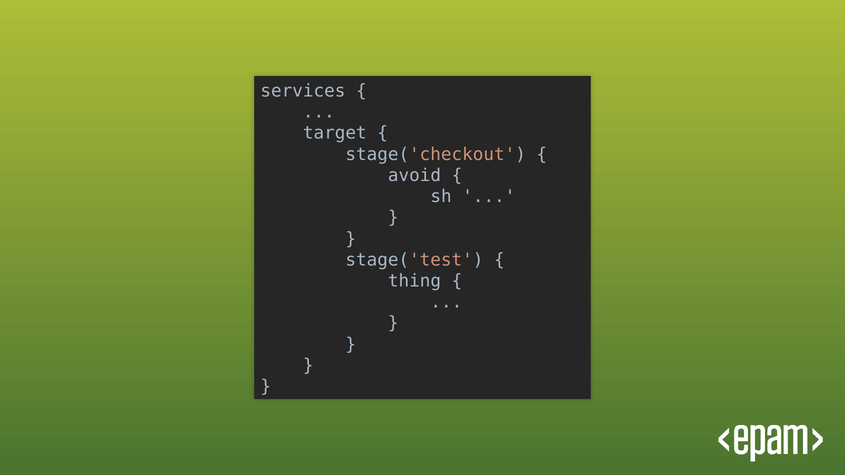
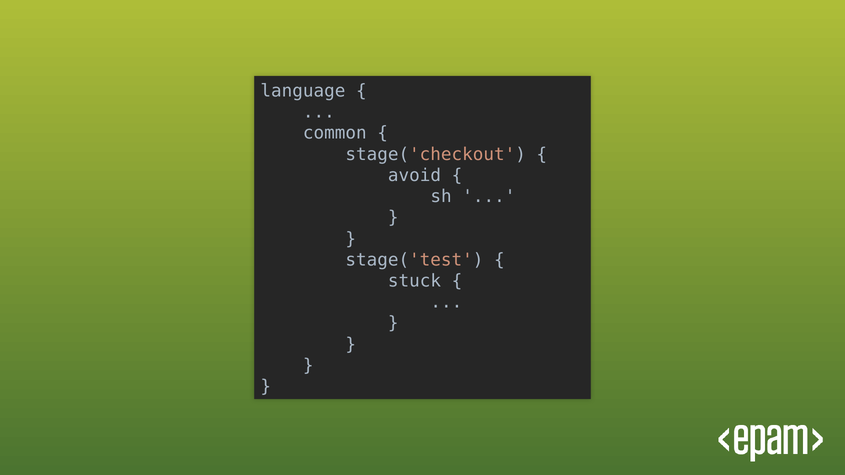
services: services -> language
target: target -> common
thing: thing -> stuck
